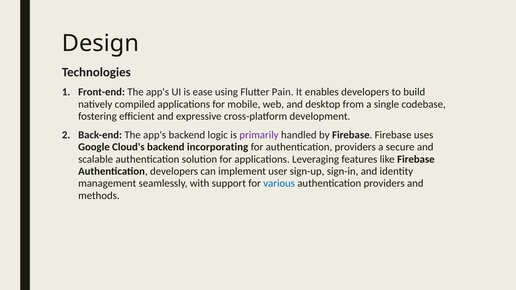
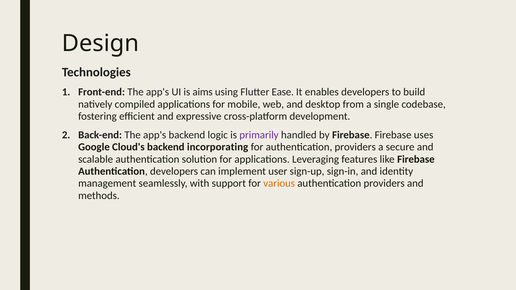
ease: ease -> aims
Pain: Pain -> Ease
various colour: blue -> orange
